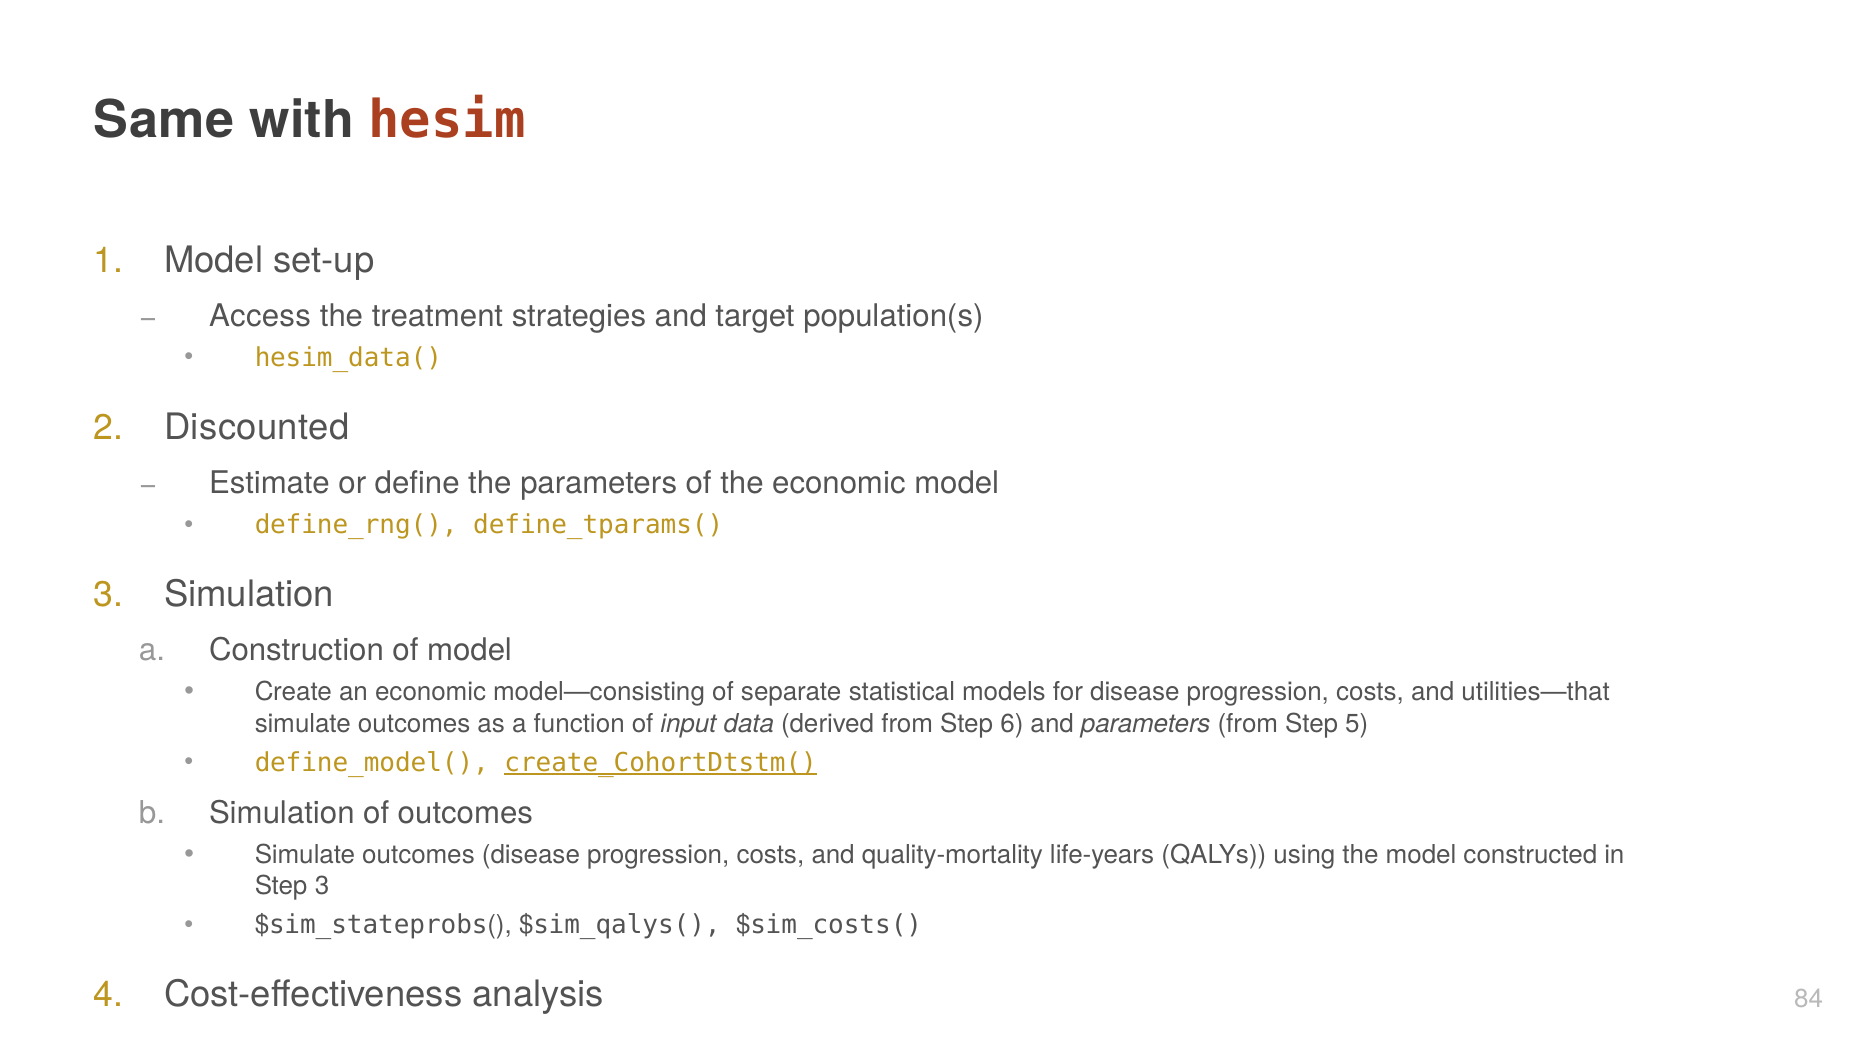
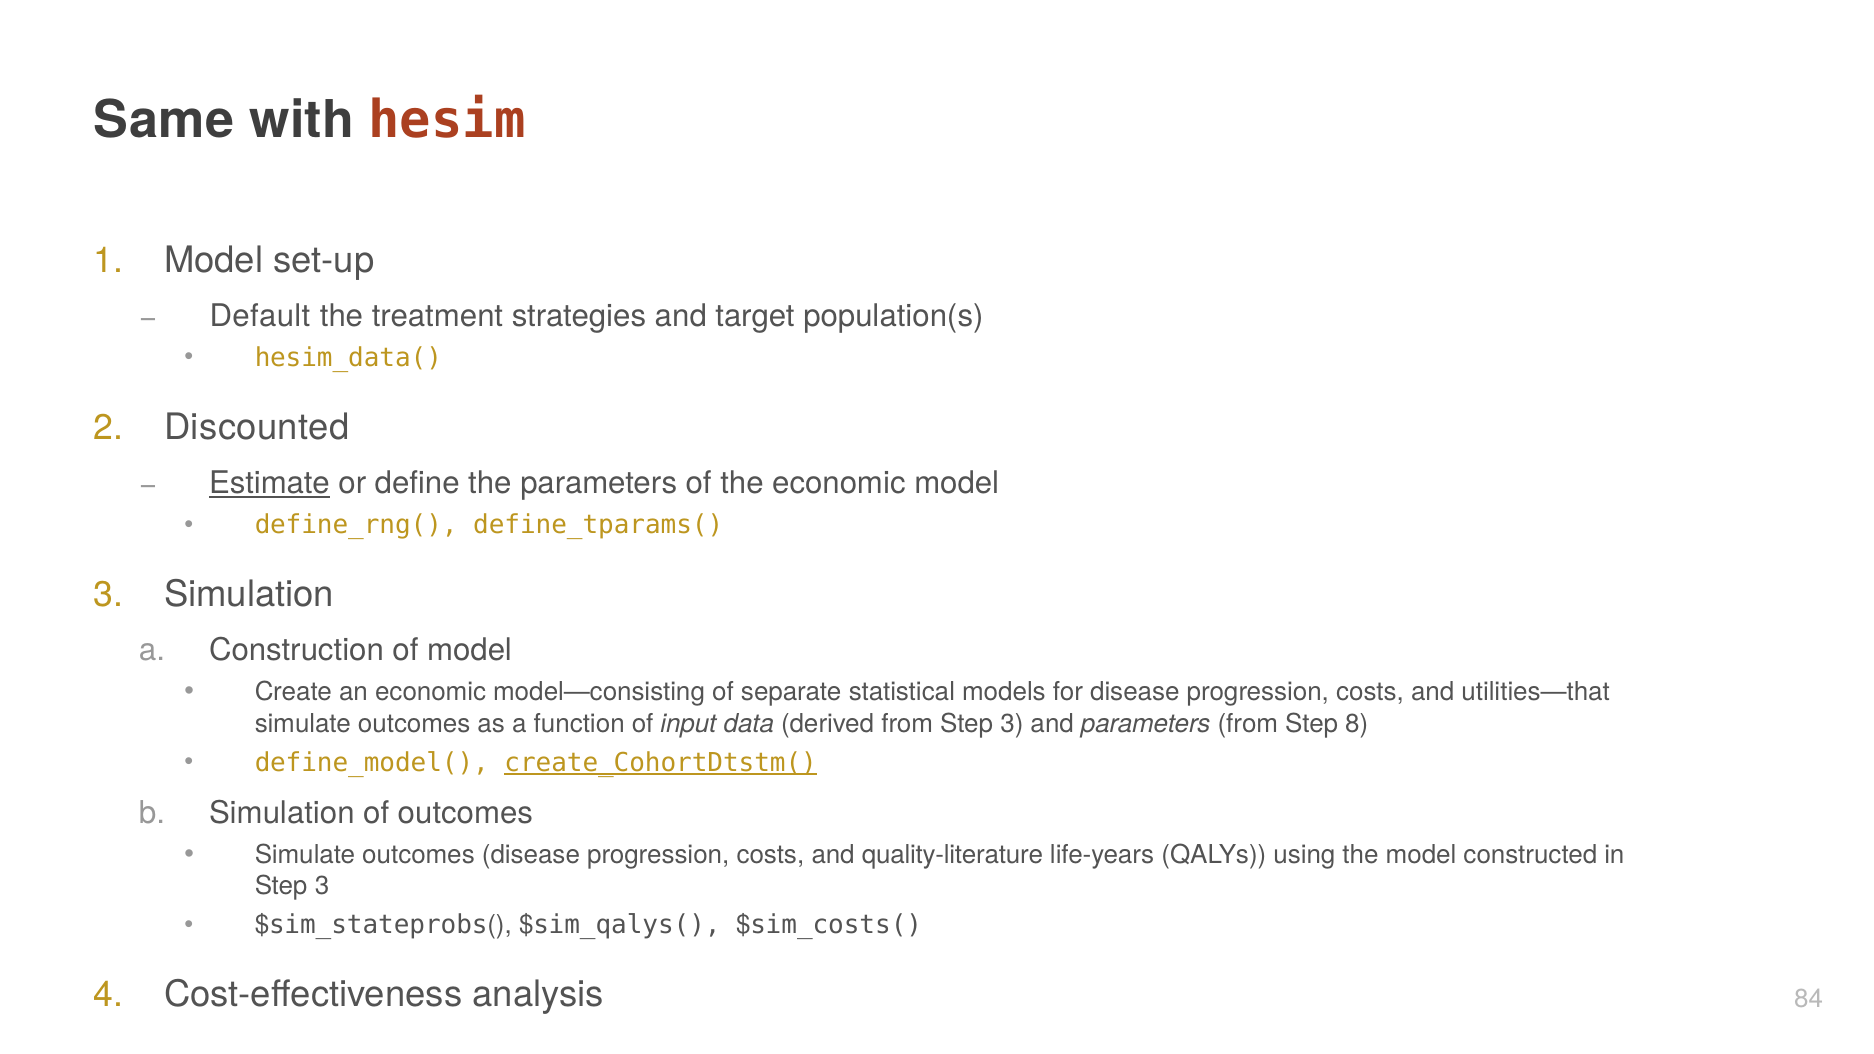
Access: Access -> Default
Estimate underline: none -> present
from Step 6: 6 -> 3
5: 5 -> 8
quality-mortality: quality-mortality -> quality-literature
